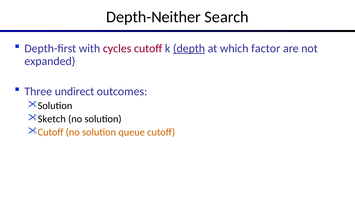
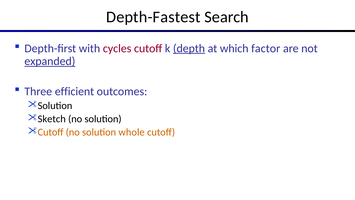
Depth-Neither: Depth-Neither -> Depth-Fastest
expanded underline: none -> present
undirect: undirect -> efficient
queue: queue -> whole
